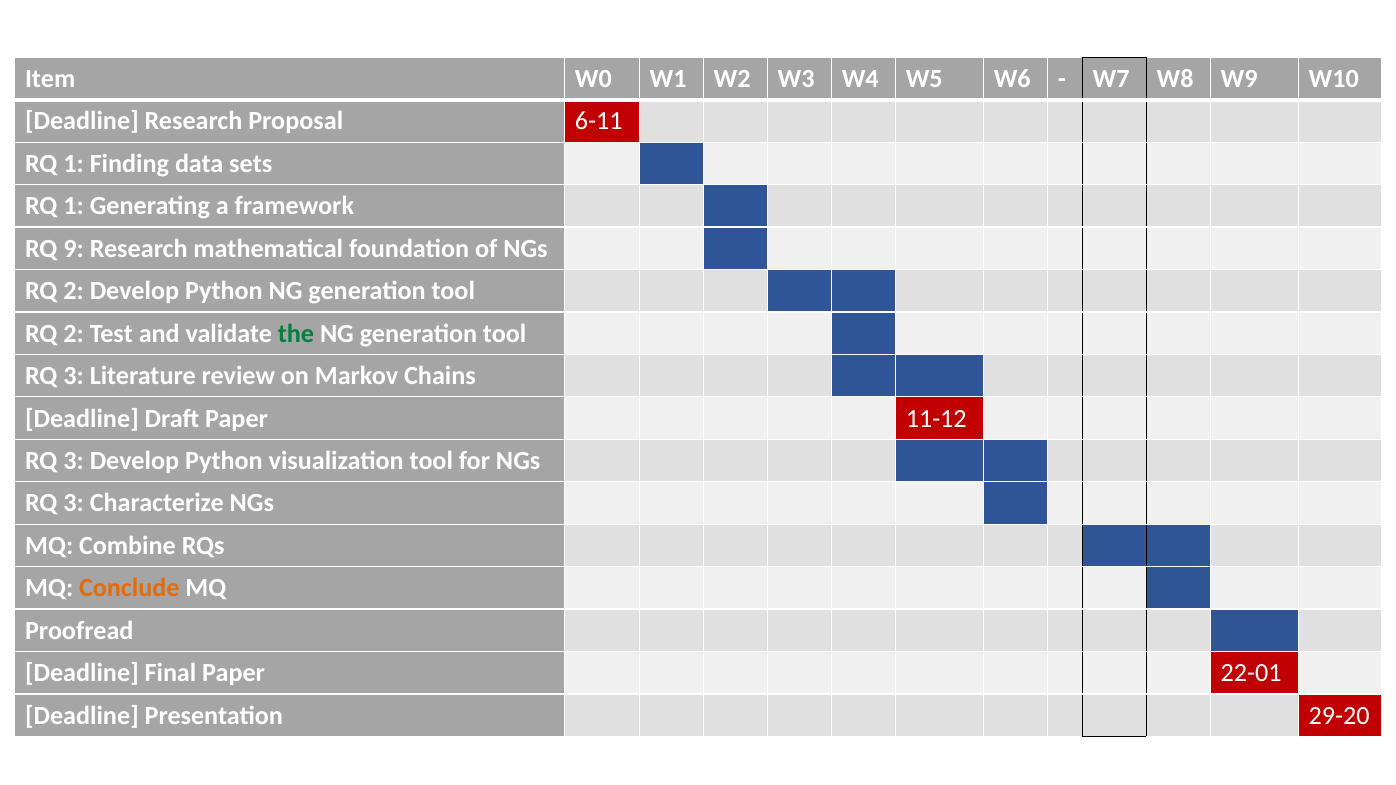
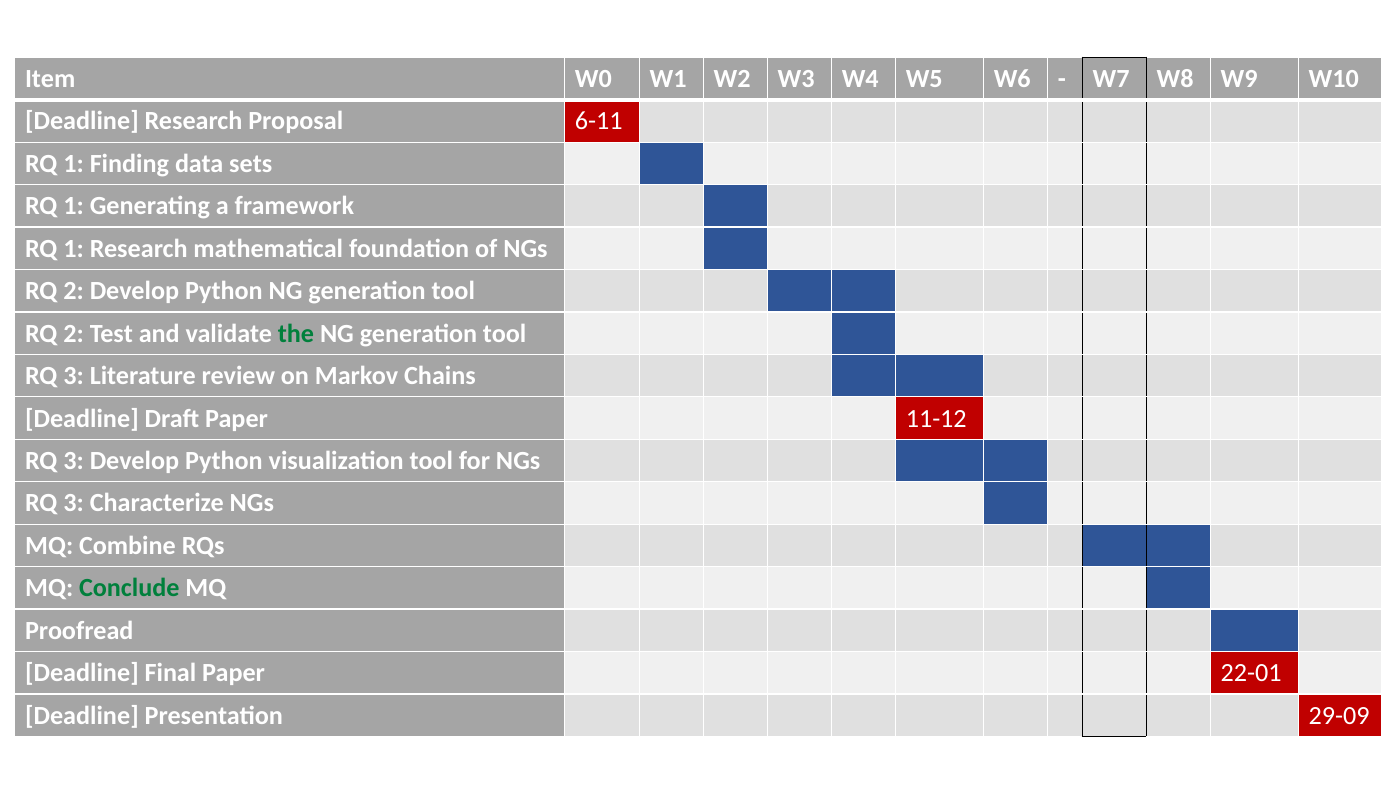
9 at (74, 249): 9 -> 1
Conclude colour: orange -> green
29-20: 29-20 -> 29-09
